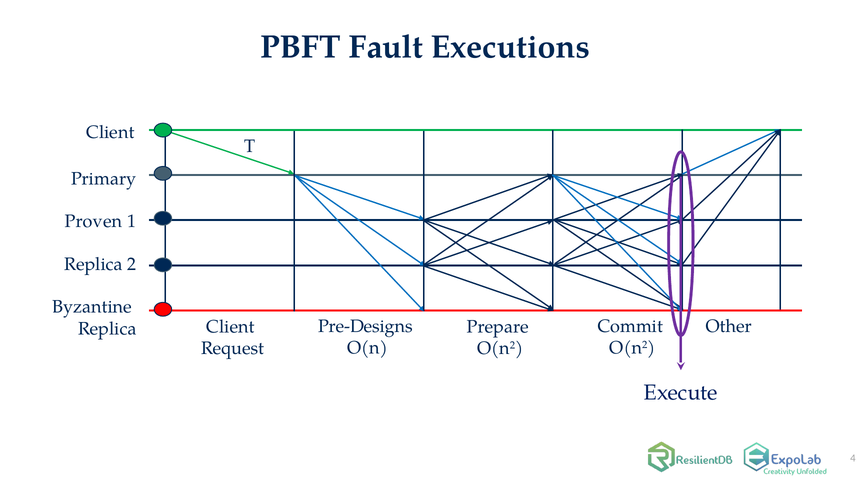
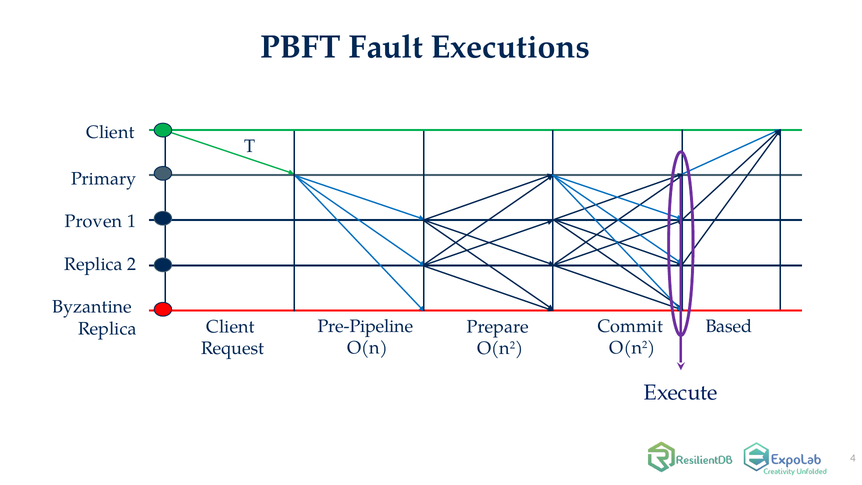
Other: Other -> Based
Pre-Designs: Pre-Designs -> Pre-Pipeline
